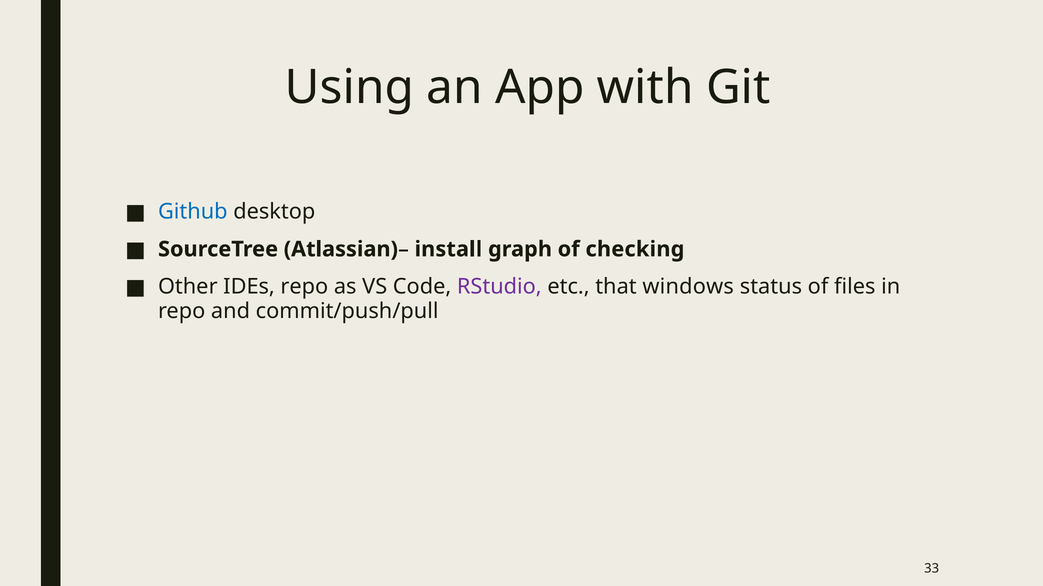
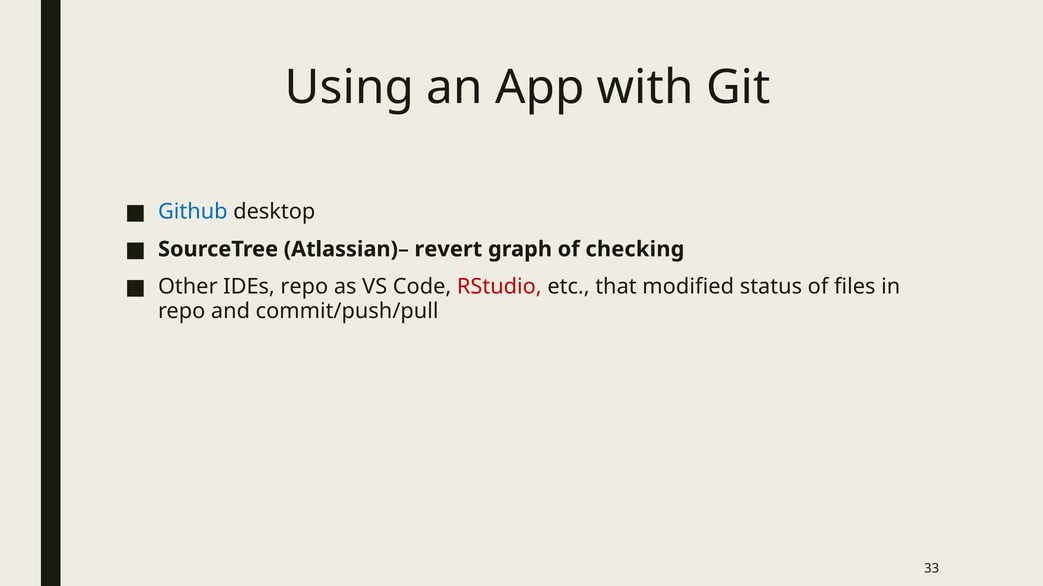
install: install -> revert
RStudio colour: purple -> red
windows: windows -> modified
